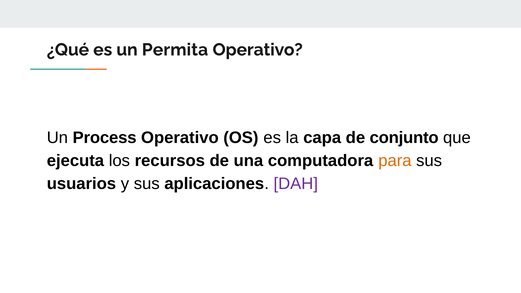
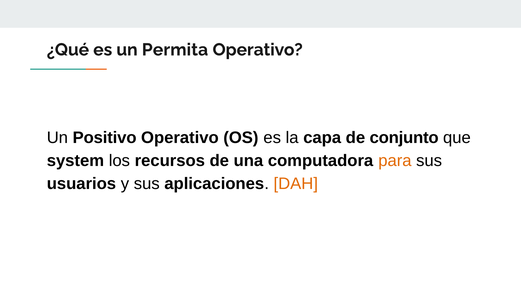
Process: Process -> Positivo
ejecuta: ejecuta -> system
DAH colour: purple -> orange
